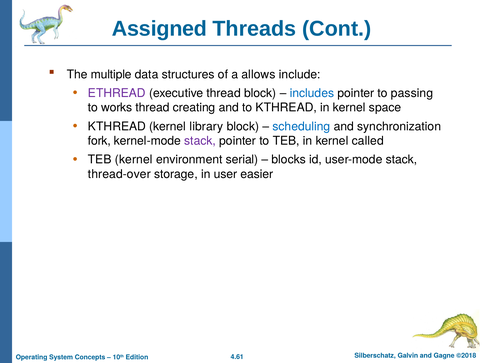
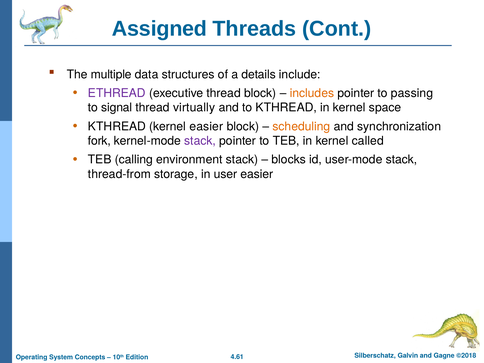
allows: allows -> details
includes colour: blue -> orange
works: works -> signal
creating: creating -> virtually
kernel library: library -> easier
scheduling colour: blue -> orange
TEB kernel: kernel -> calling
environment serial: serial -> stack
thread-over: thread-over -> thread-from
